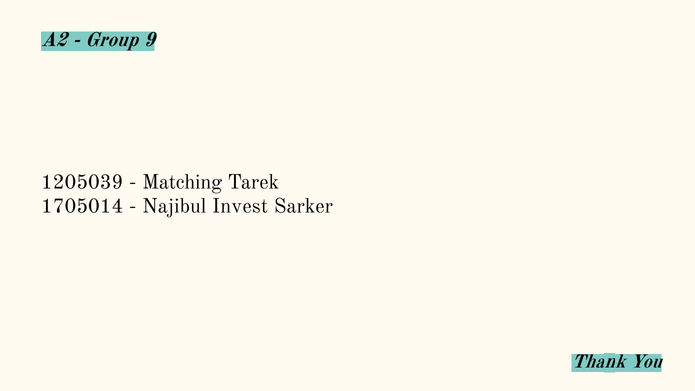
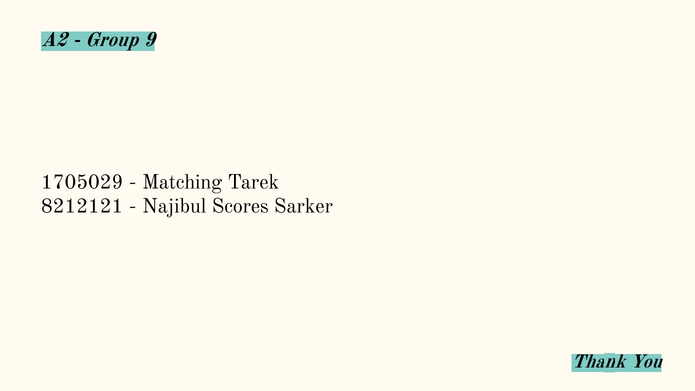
1205039: 1205039 -> 1705029
1705014: 1705014 -> 8212121
Invest: Invest -> Scores
